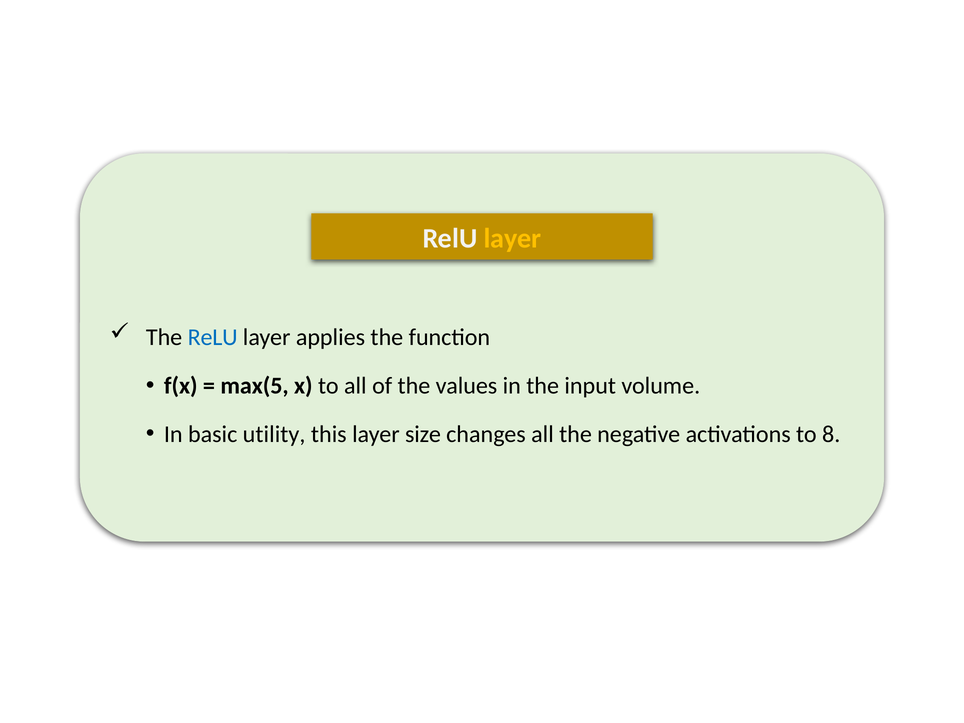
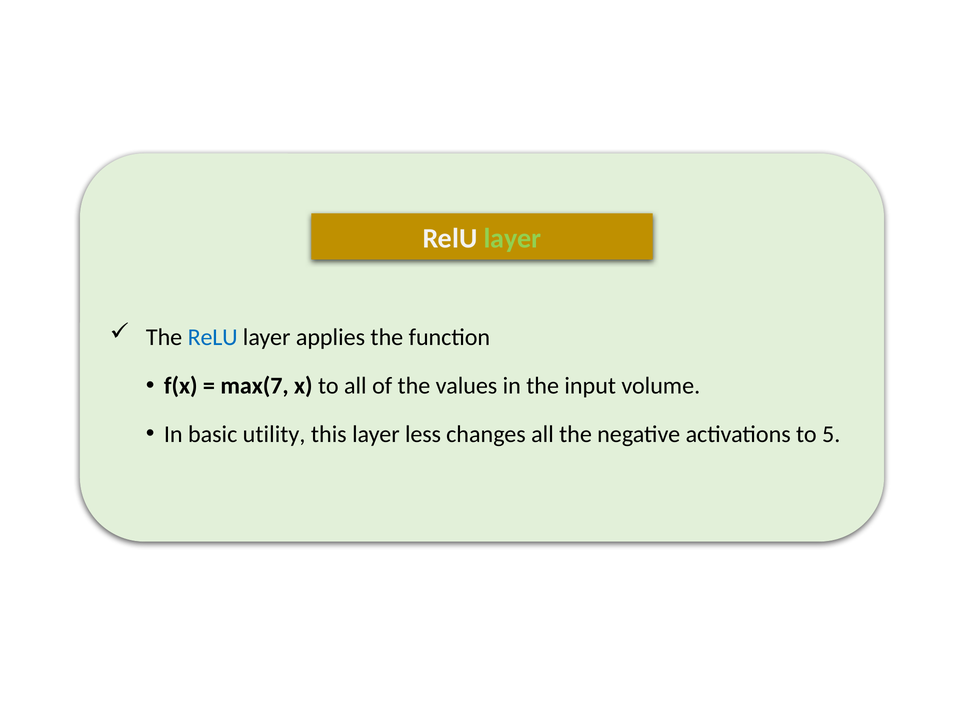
layer at (513, 238) colour: yellow -> light green
max(5: max(5 -> max(7
size: size -> less
8: 8 -> 5
